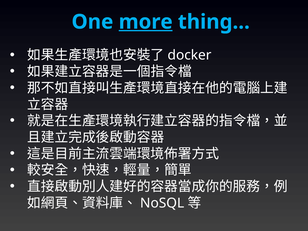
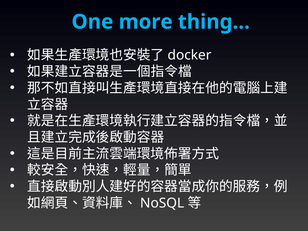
more underline: present -> none
